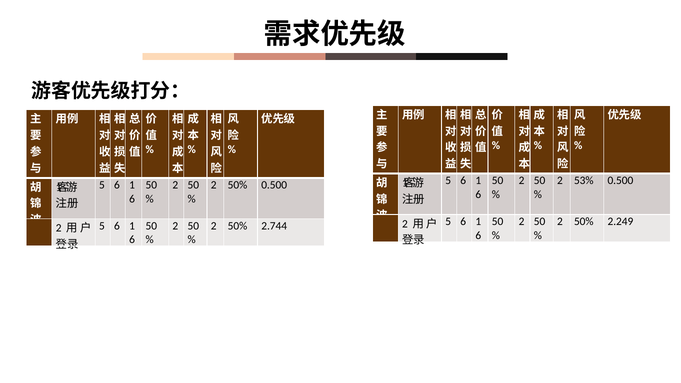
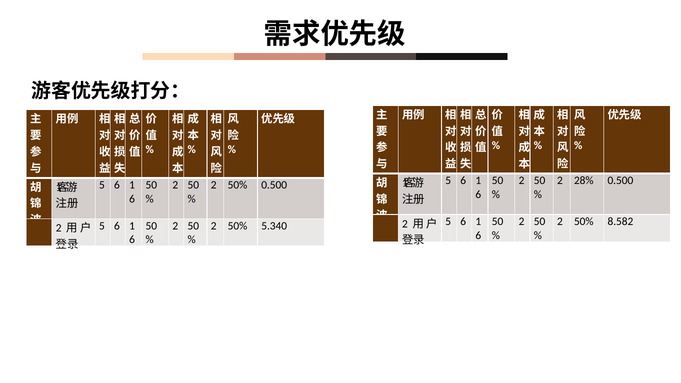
53%: 53% -> 28%
2.249: 2.249 -> 8.582
2.744: 2.744 -> 5.340
